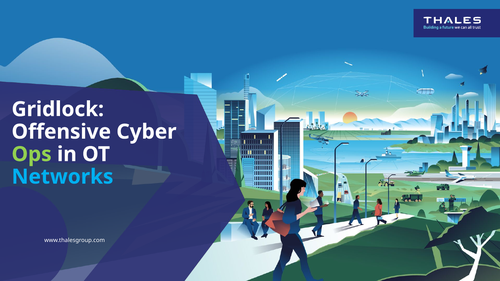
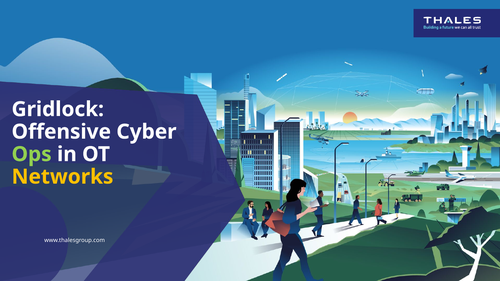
Networks colour: light blue -> yellow
